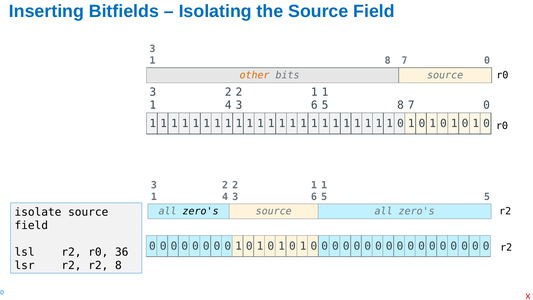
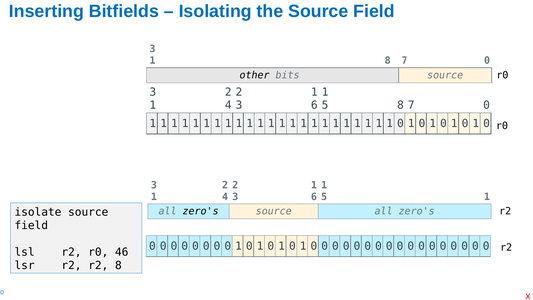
other colour: orange -> black
5 5: 5 -> 1
36: 36 -> 46
